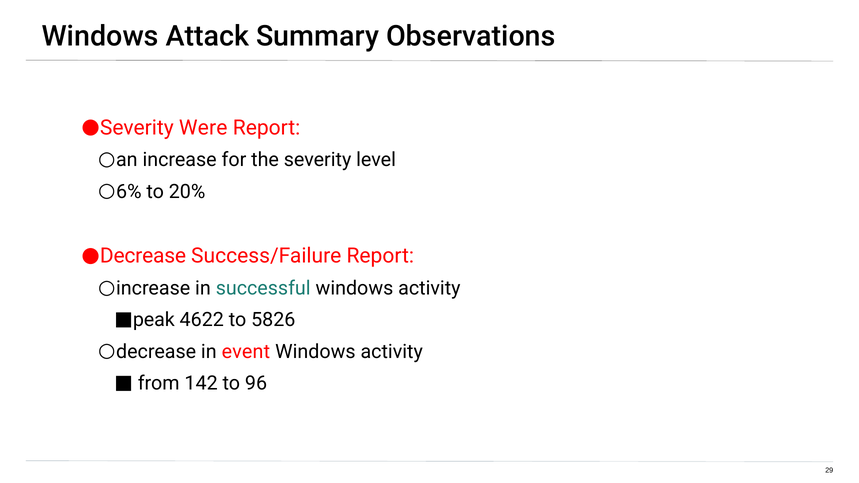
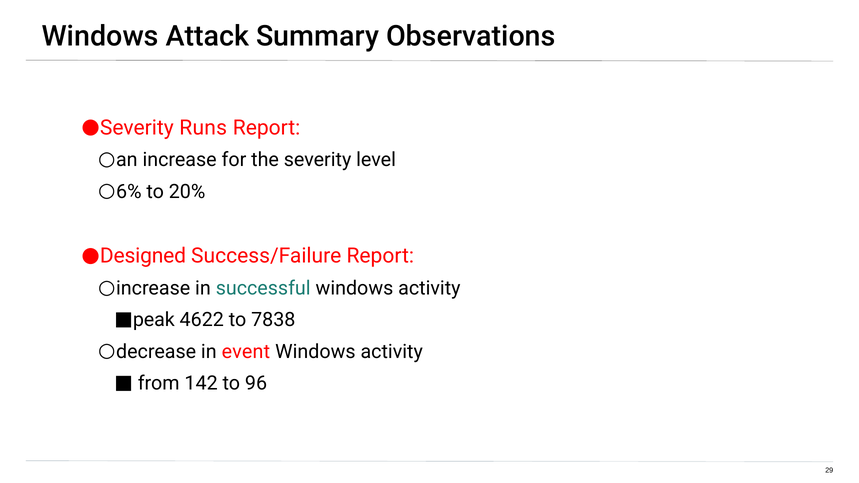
Were: Were -> Runs
Decrease at (143, 256): Decrease -> Designed
5826: 5826 -> 7838
